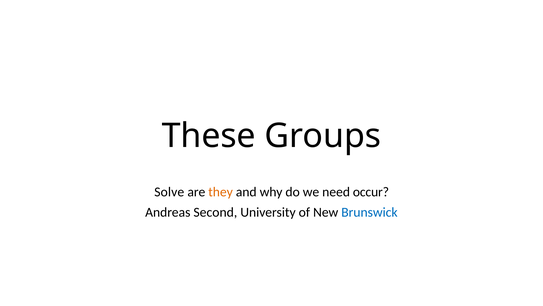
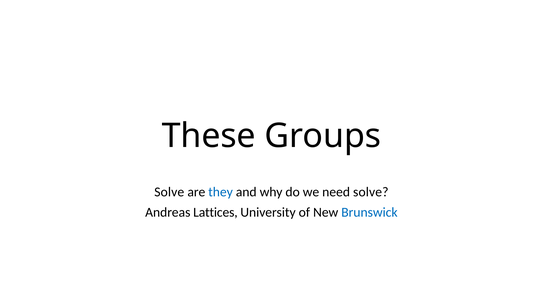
they colour: orange -> blue
need occur: occur -> solve
Second: Second -> Lattices
